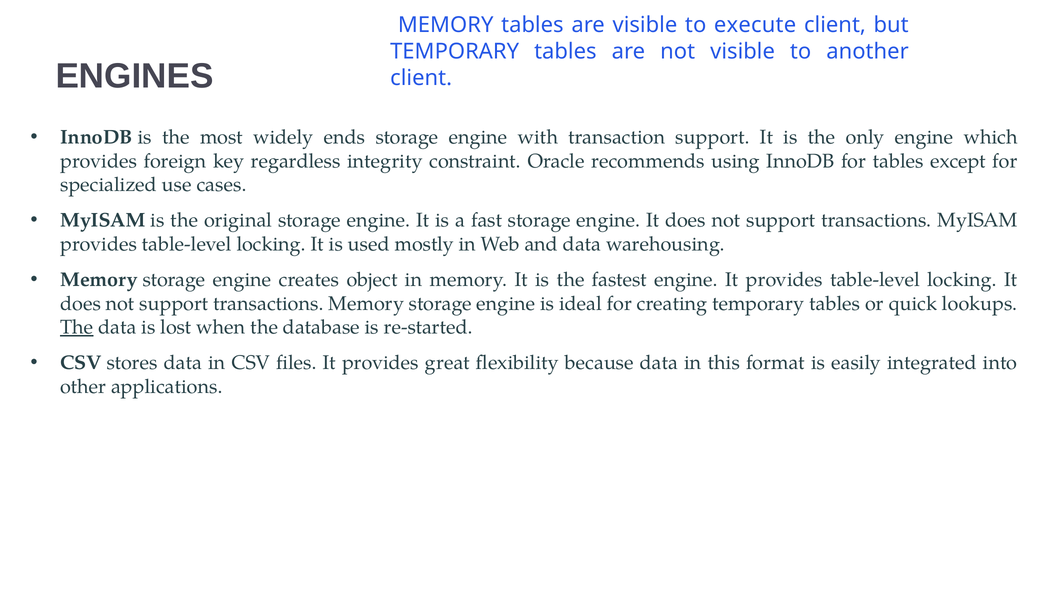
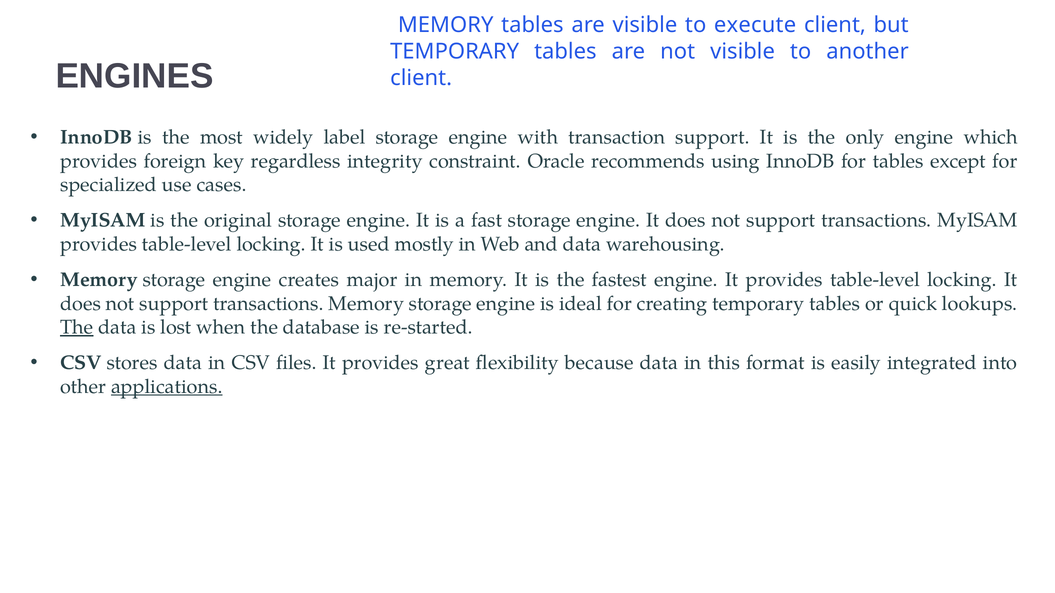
ends: ends -> label
object: object -> major
applications underline: none -> present
